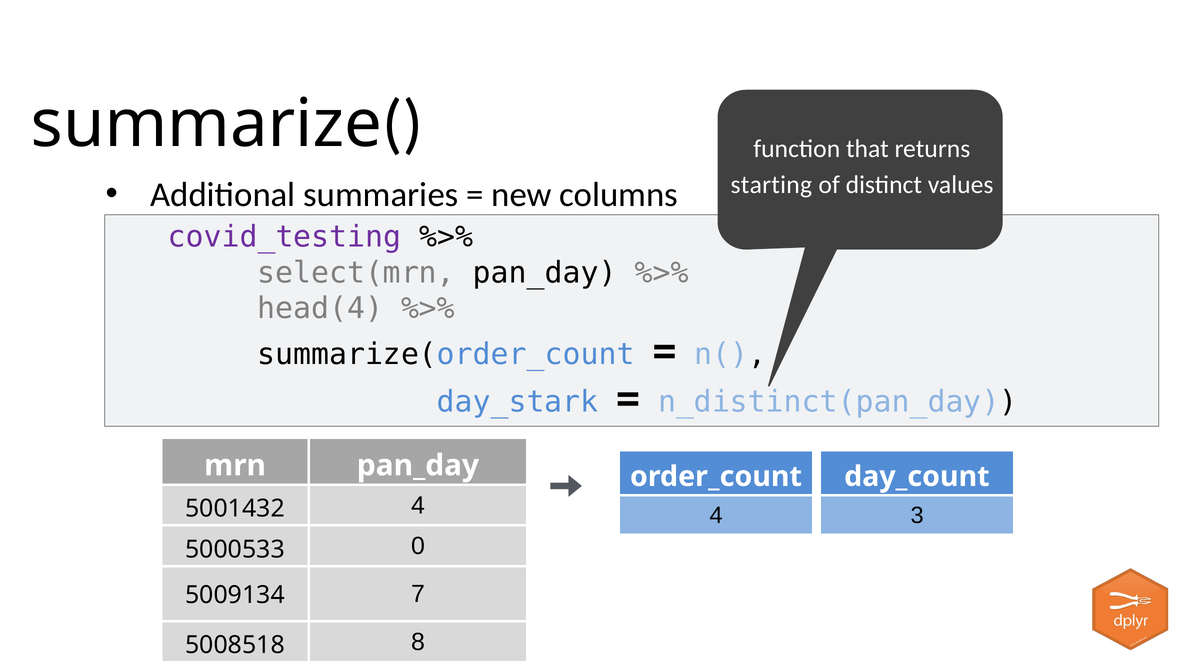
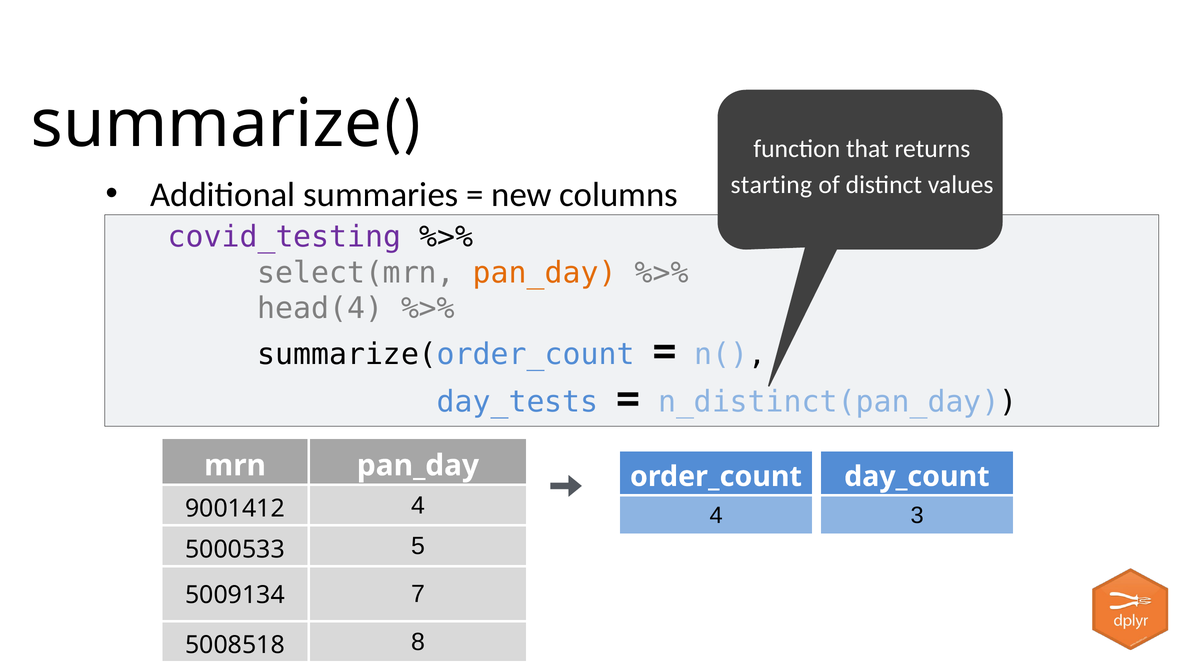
pan_day at (545, 273) colour: black -> orange
day_stark: day_stark -> day_tests
5001432: 5001432 -> 9001412
0: 0 -> 5
